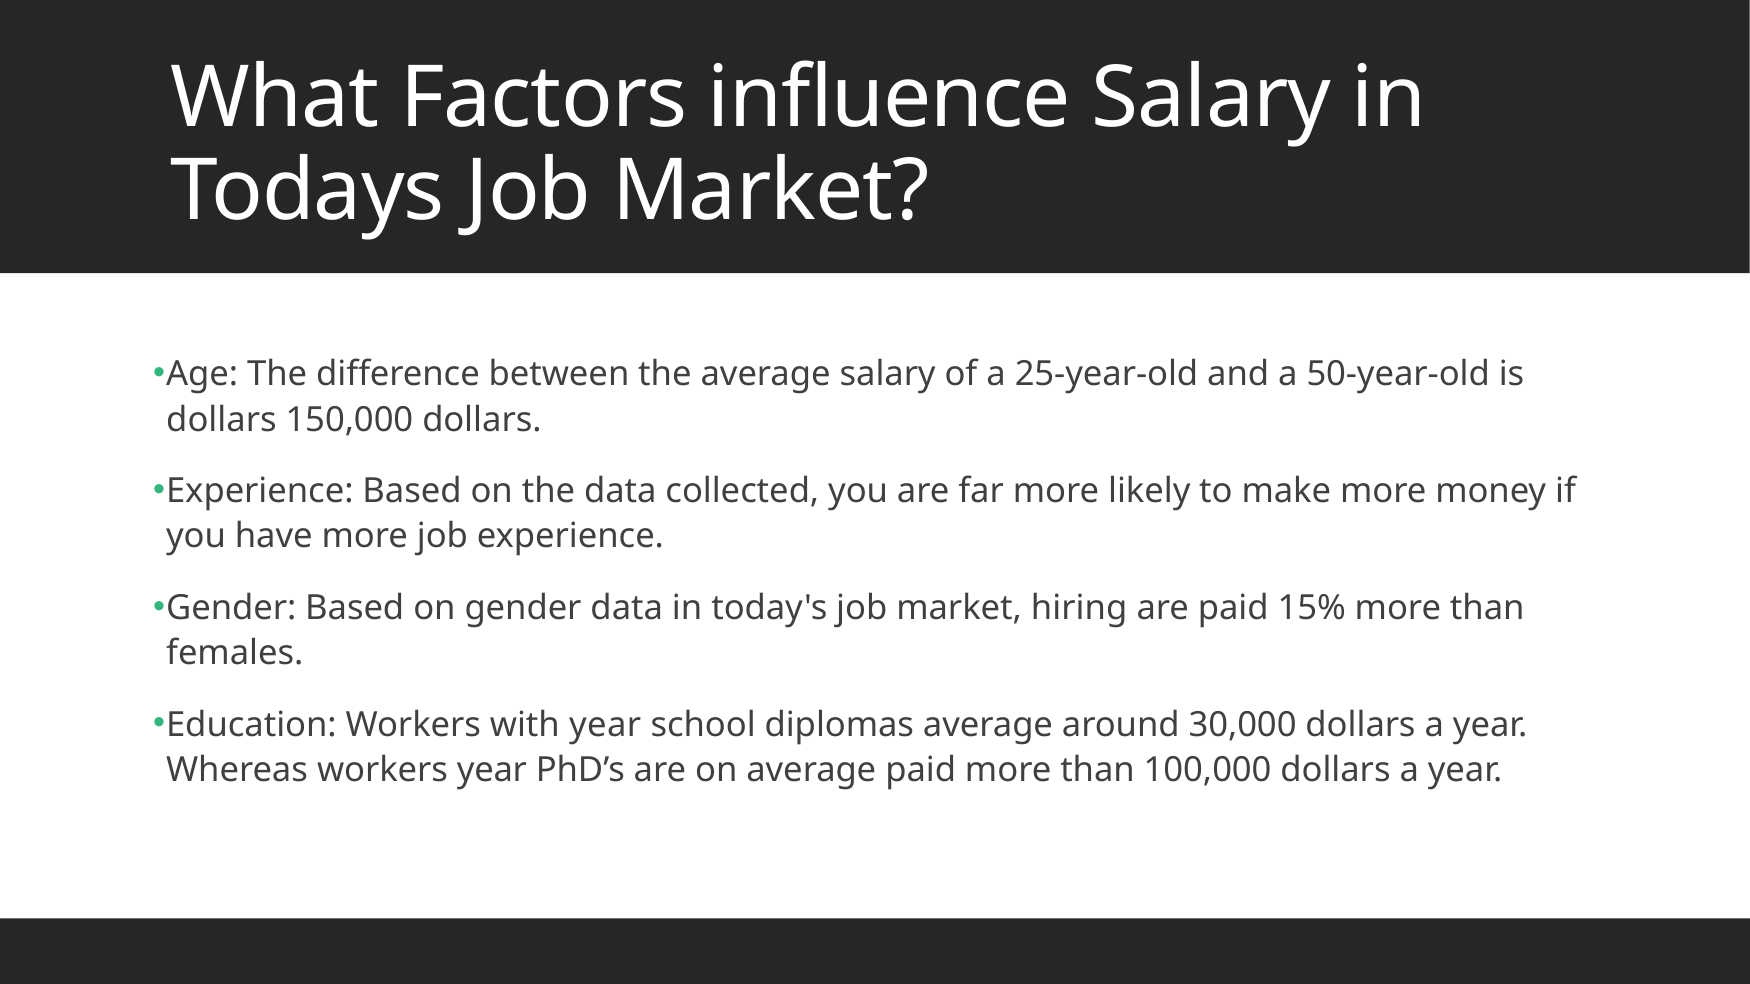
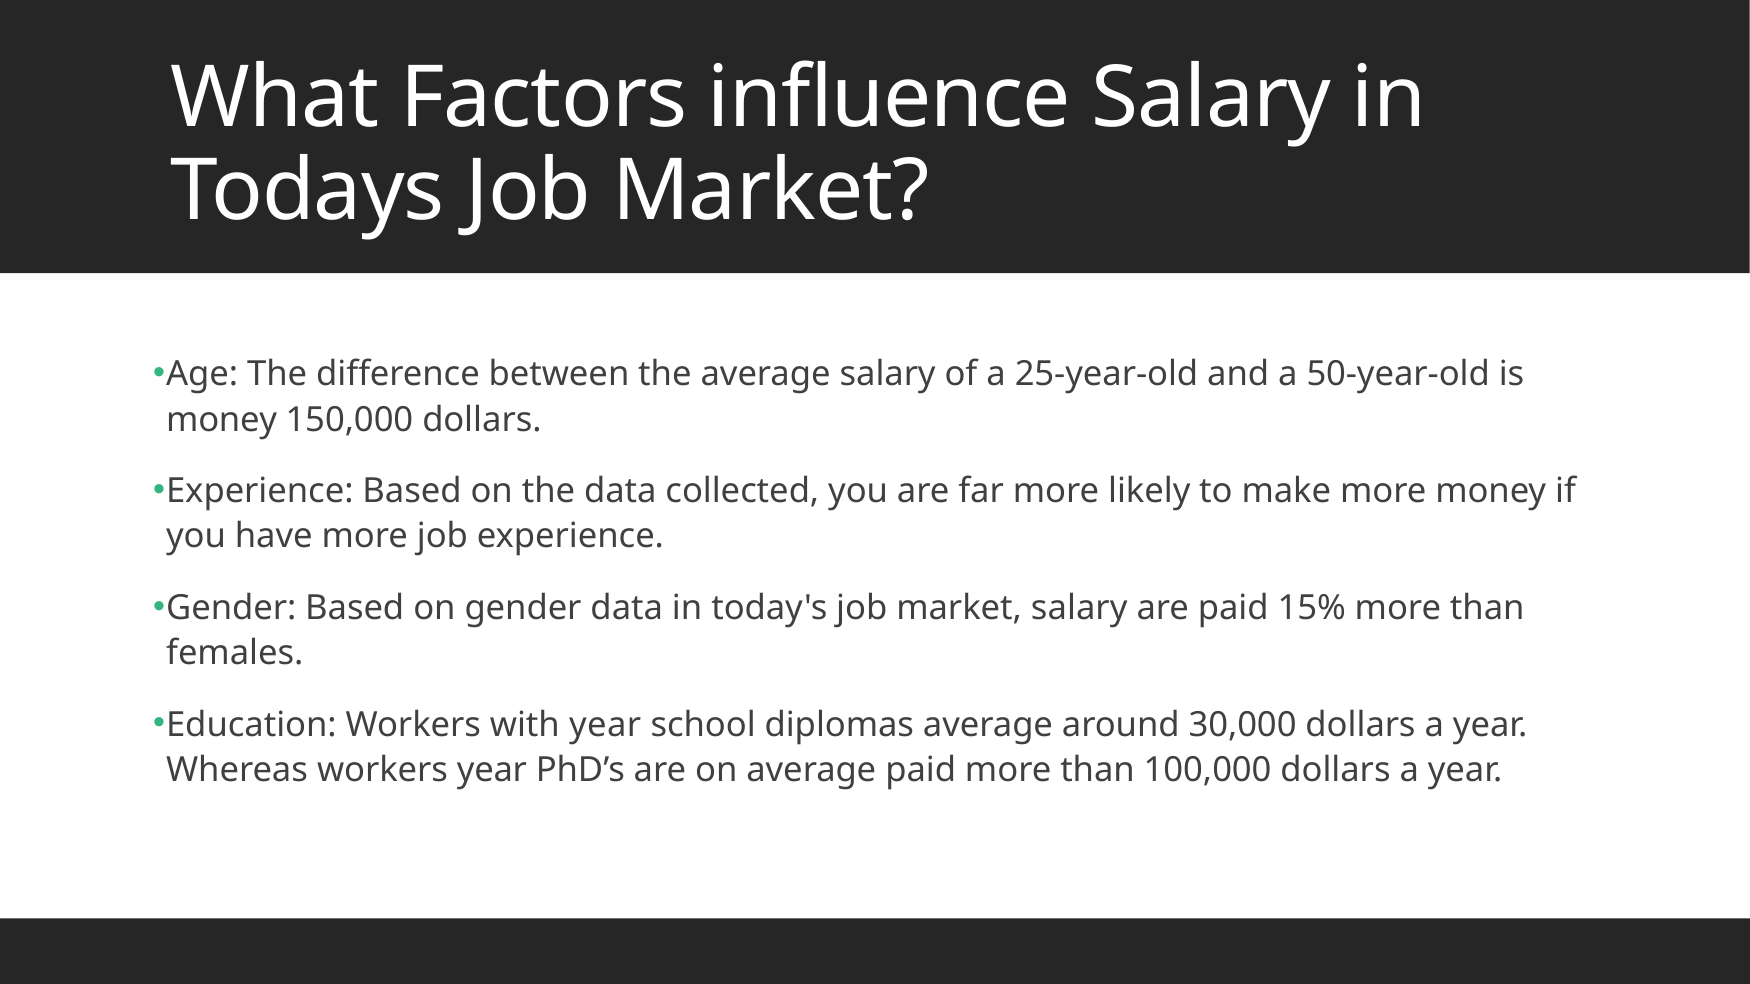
dollars at (221, 420): dollars -> money
market hiring: hiring -> salary
